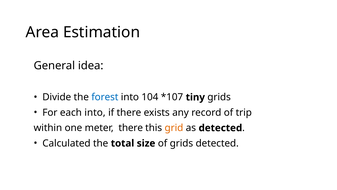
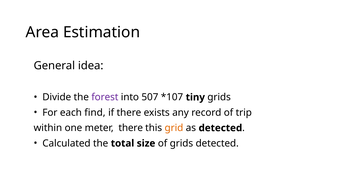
forest colour: blue -> purple
104: 104 -> 507
each into: into -> find
